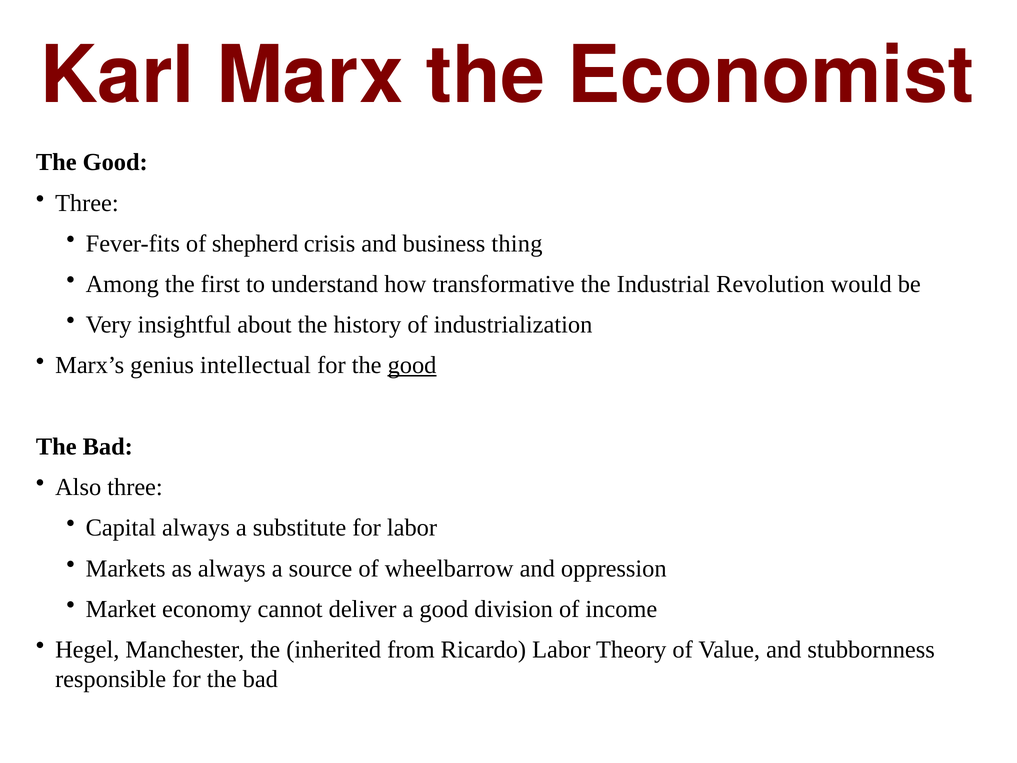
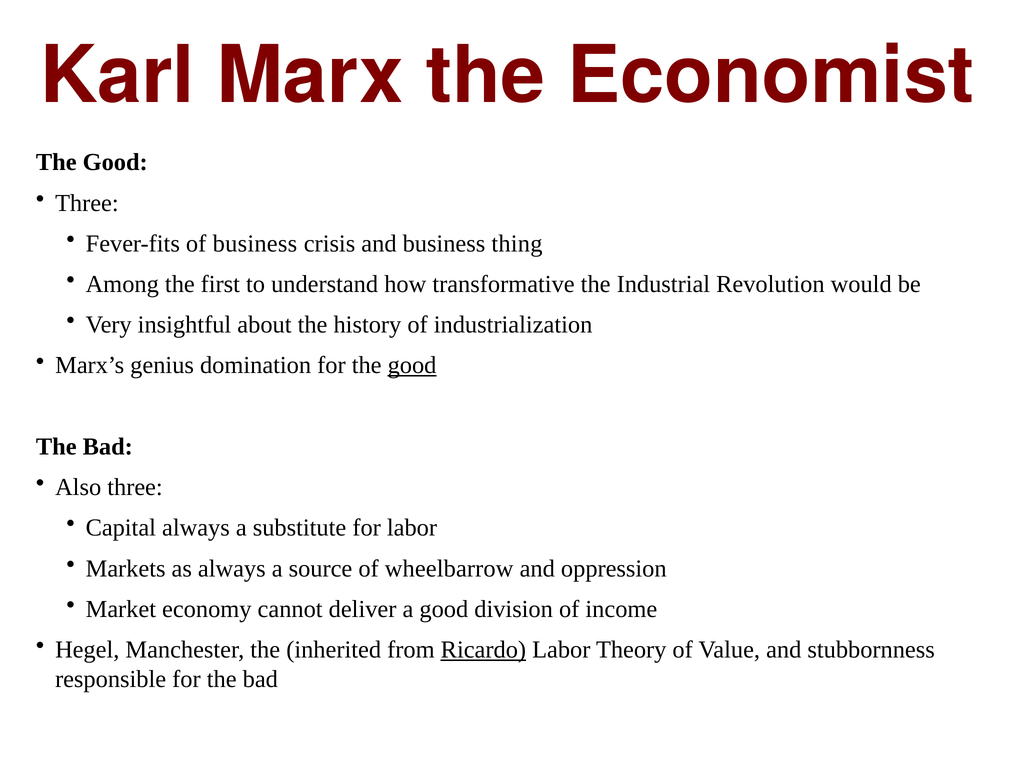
of shepherd: shepherd -> business
intellectual: intellectual -> domination
Ricardo underline: none -> present
